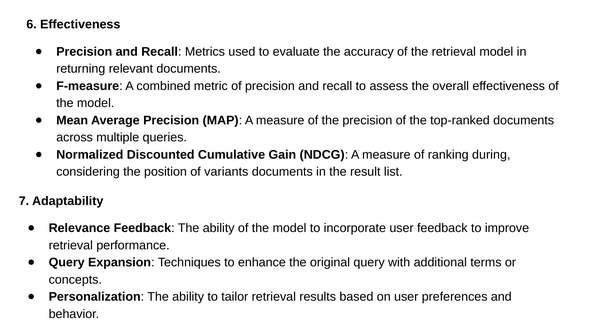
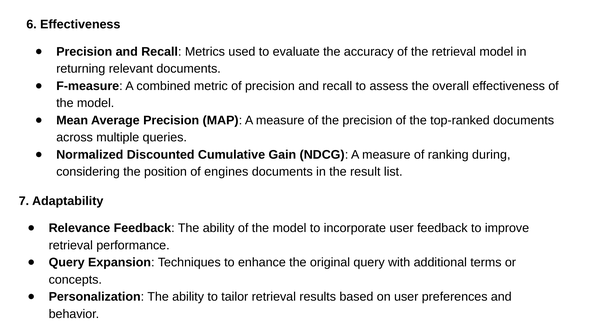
variants: variants -> engines
